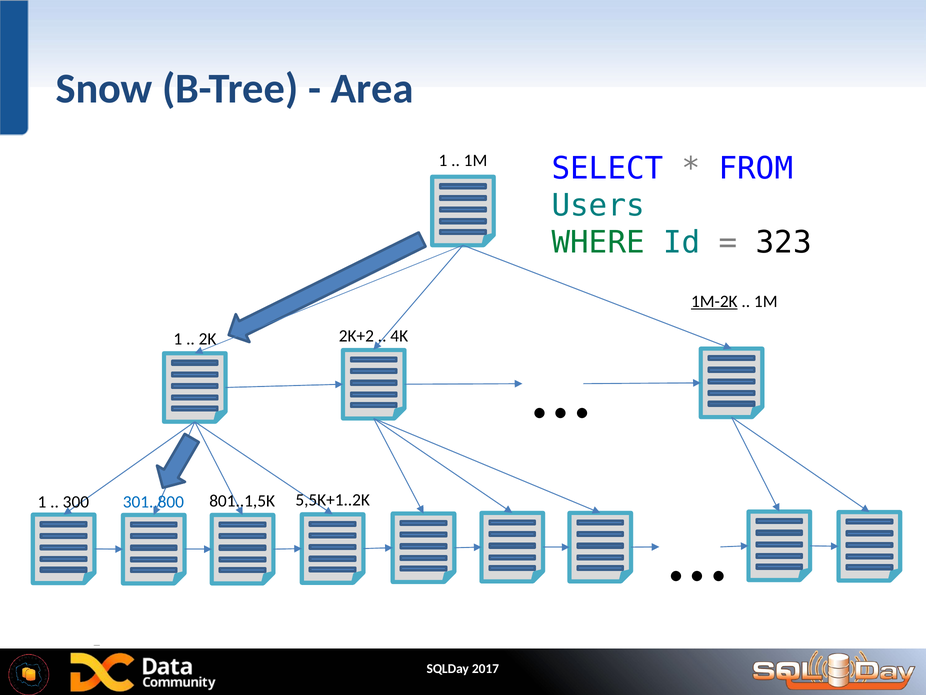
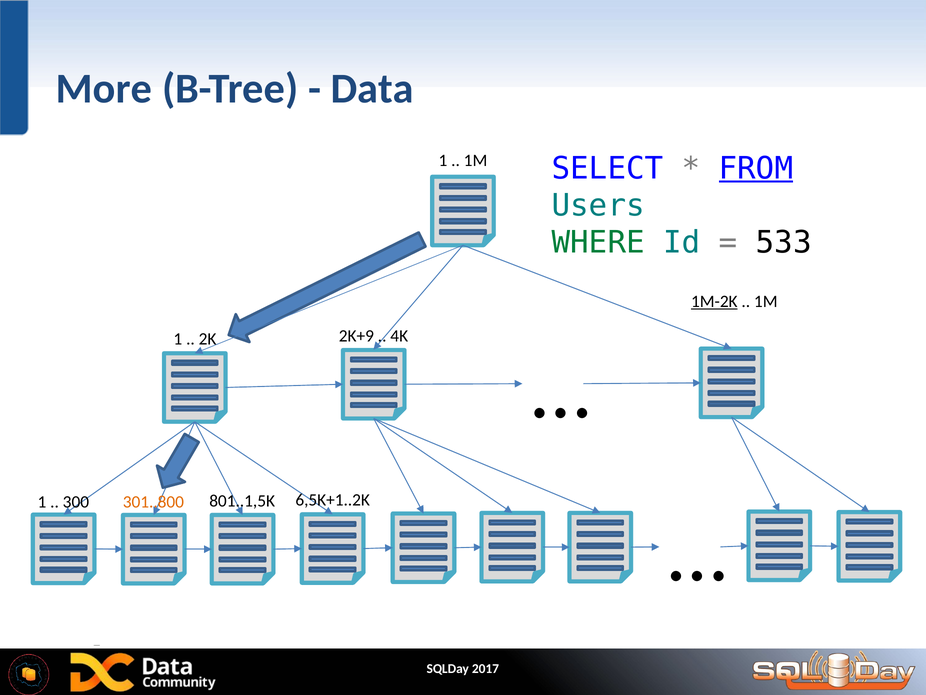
Snow: Snow -> More
Area: Area -> Data
FROM underline: none -> present
323: 323 -> 533
2K+2: 2K+2 -> 2K+9
301..800 colour: blue -> orange
5,5K+1..2K: 5,5K+1..2K -> 6,5K+1..2K
